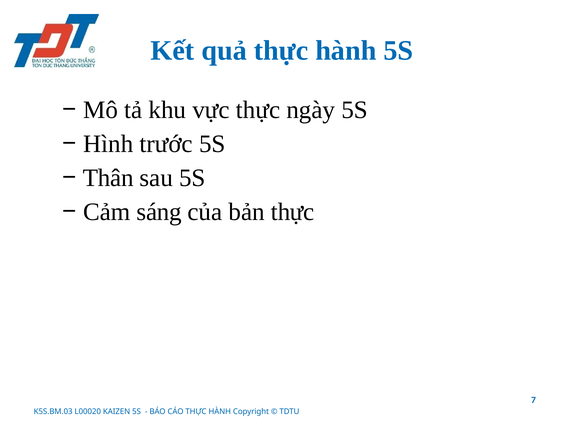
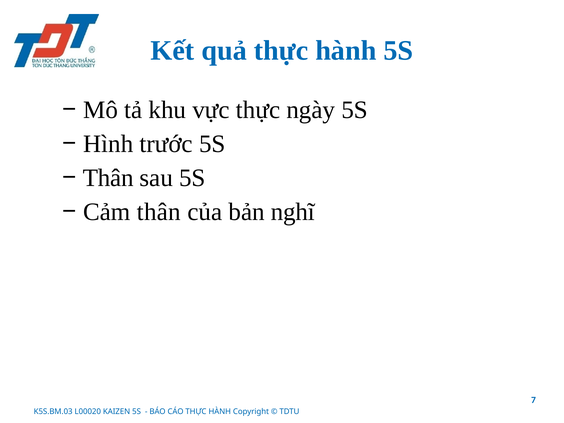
Cảm sáng: sáng -> thân
bản thực: thực -> nghĩ
